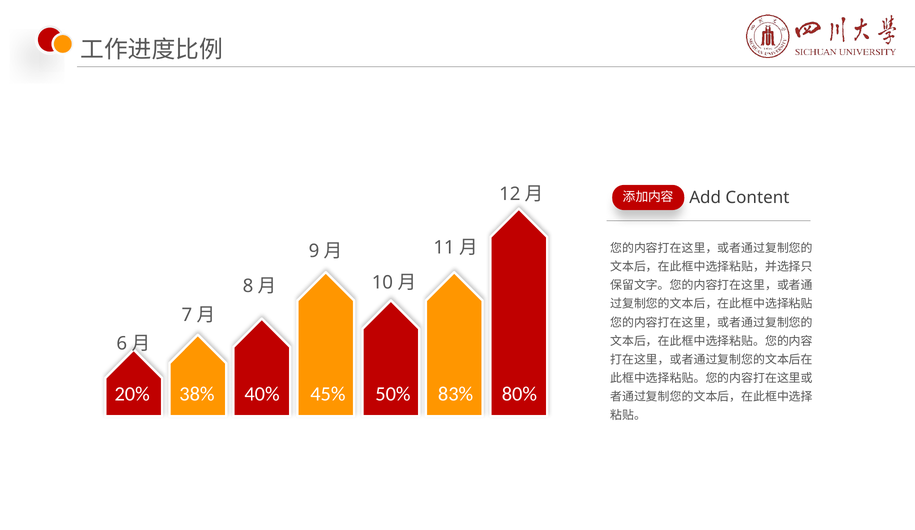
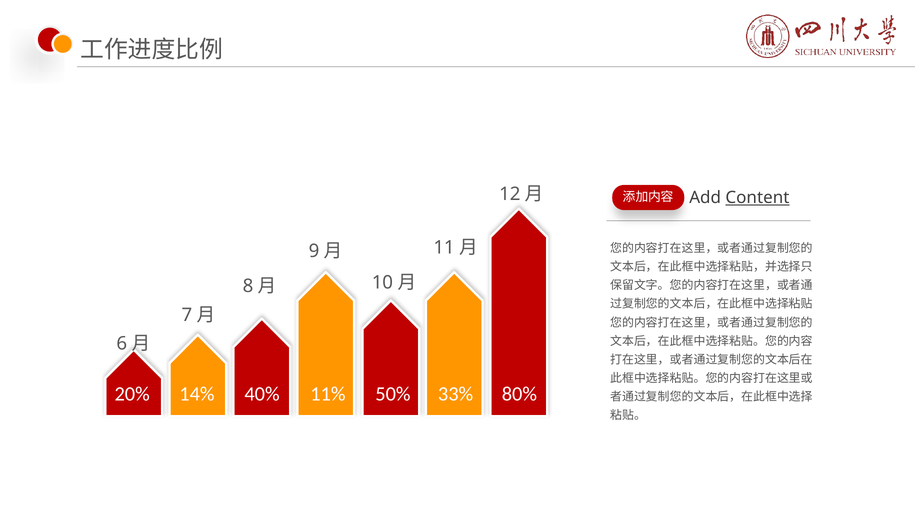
Content underline: none -> present
38%: 38% -> 14%
45%: 45% -> 11%
83%: 83% -> 33%
